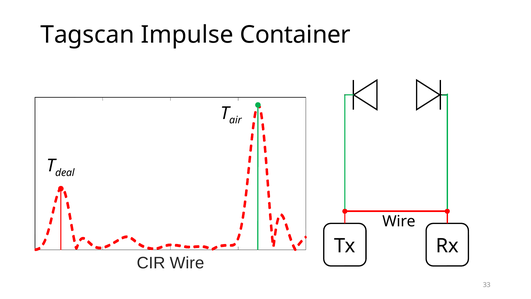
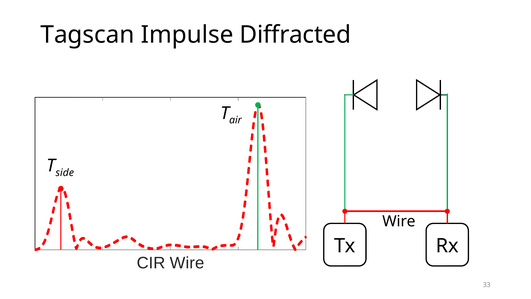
Container: Container -> Diffracted
deal: deal -> side
